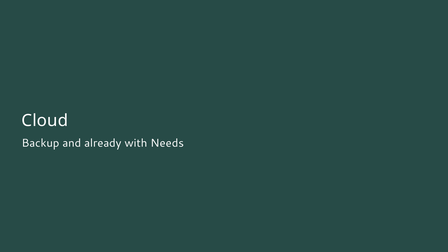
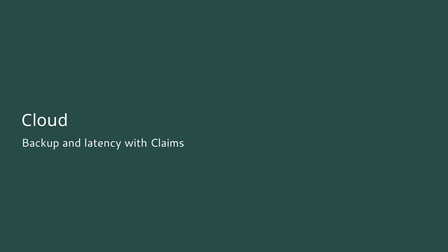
already: already -> latency
Needs: Needs -> Claims
